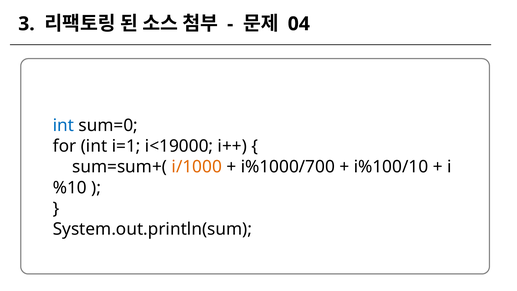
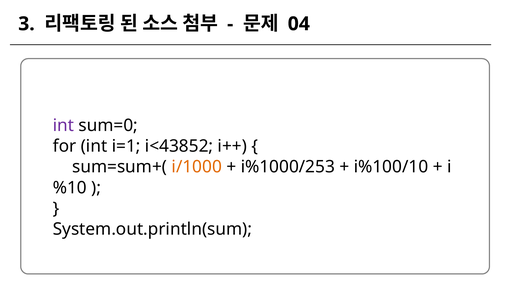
int at (63, 125) colour: blue -> purple
i<19000: i<19000 -> i<43852
i%1000/700: i%1000/700 -> i%1000/253
